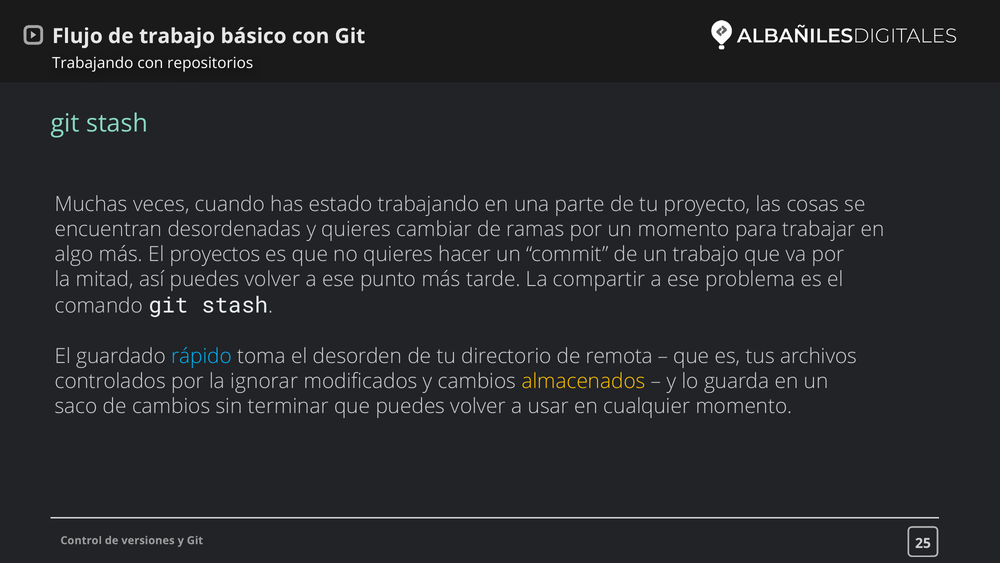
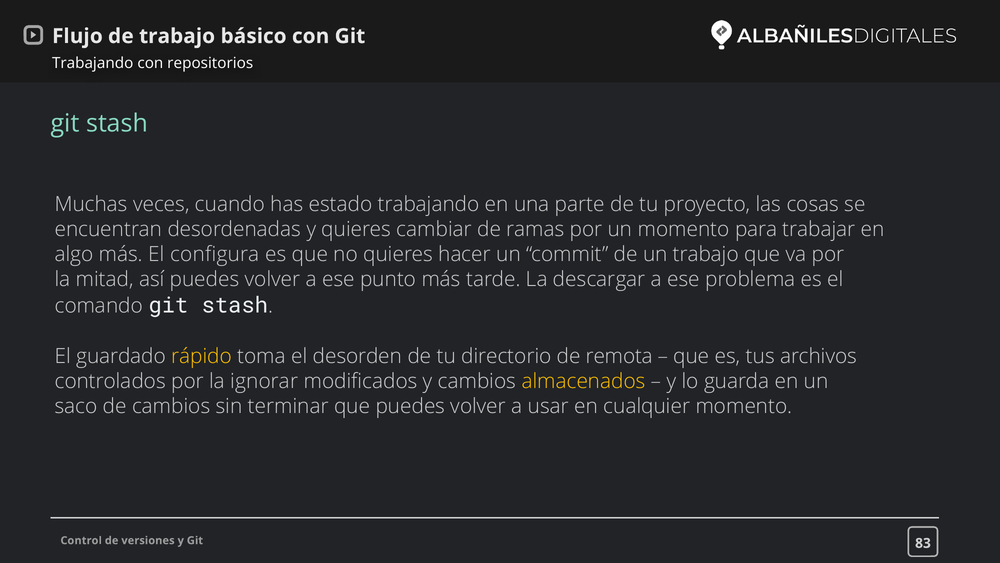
proyectos: proyectos -> configura
compartir: compartir -> descargar
rápido colour: light blue -> yellow
25: 25 -> 83
